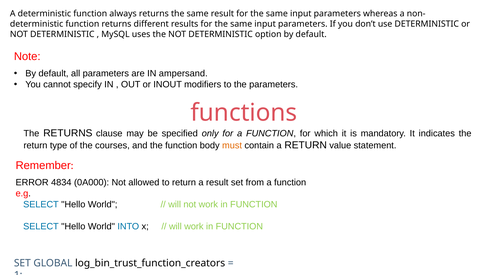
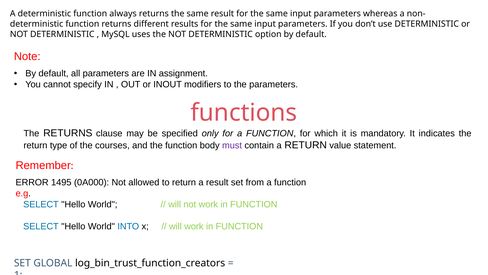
ampersand: ampersand -> assignment
must colour: orange -> purple
4834: 4834 -> 1495
